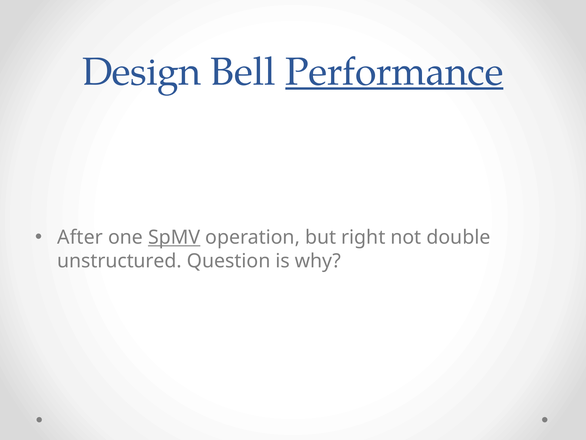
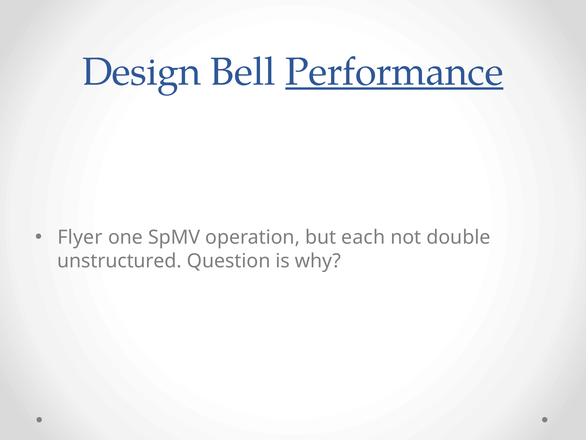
After: After -> Flyer
SpMV underline: present -> none
right: right -> each
